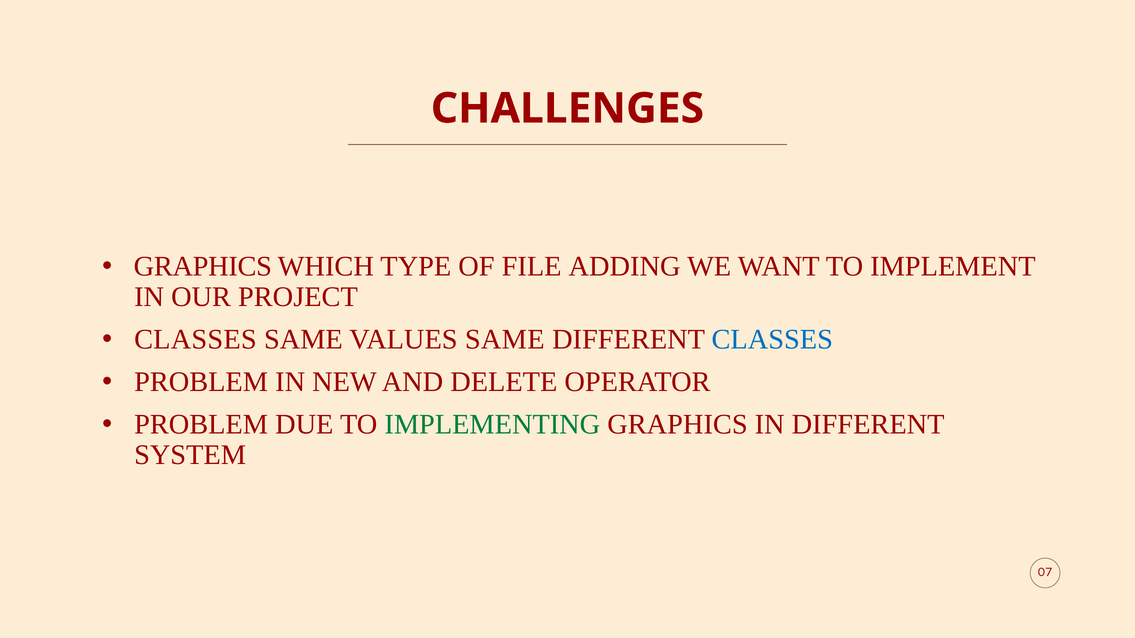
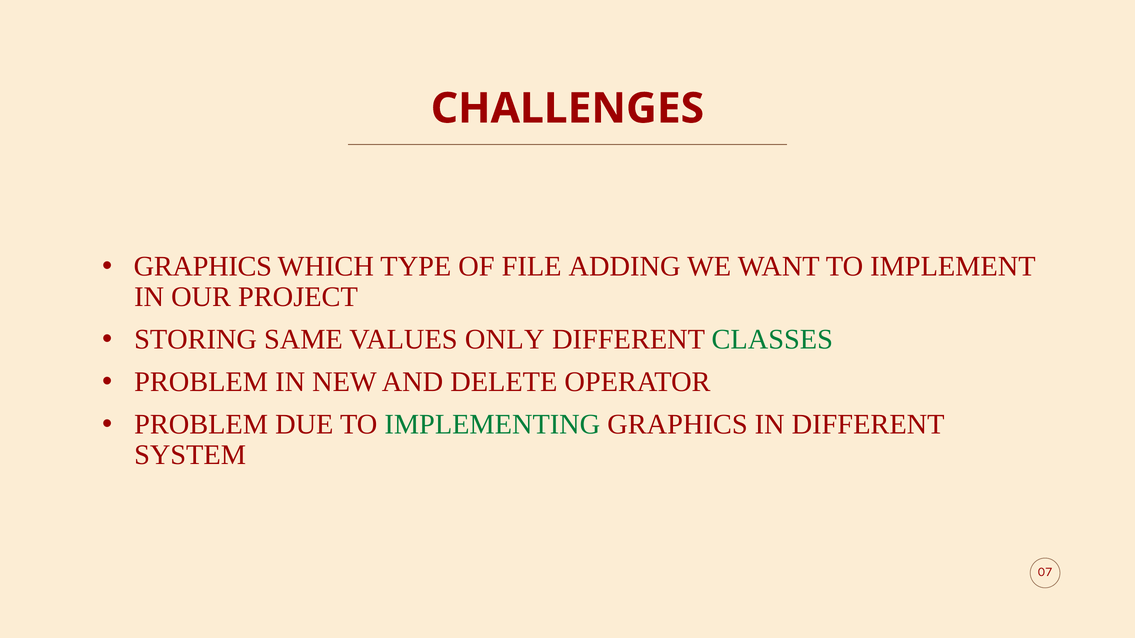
CLASSES at (195, 340): CLASSES -> STORING
VALUES SAME: SAME -> ONLY
CLASSES at (772, 340) colour: blue -> green
